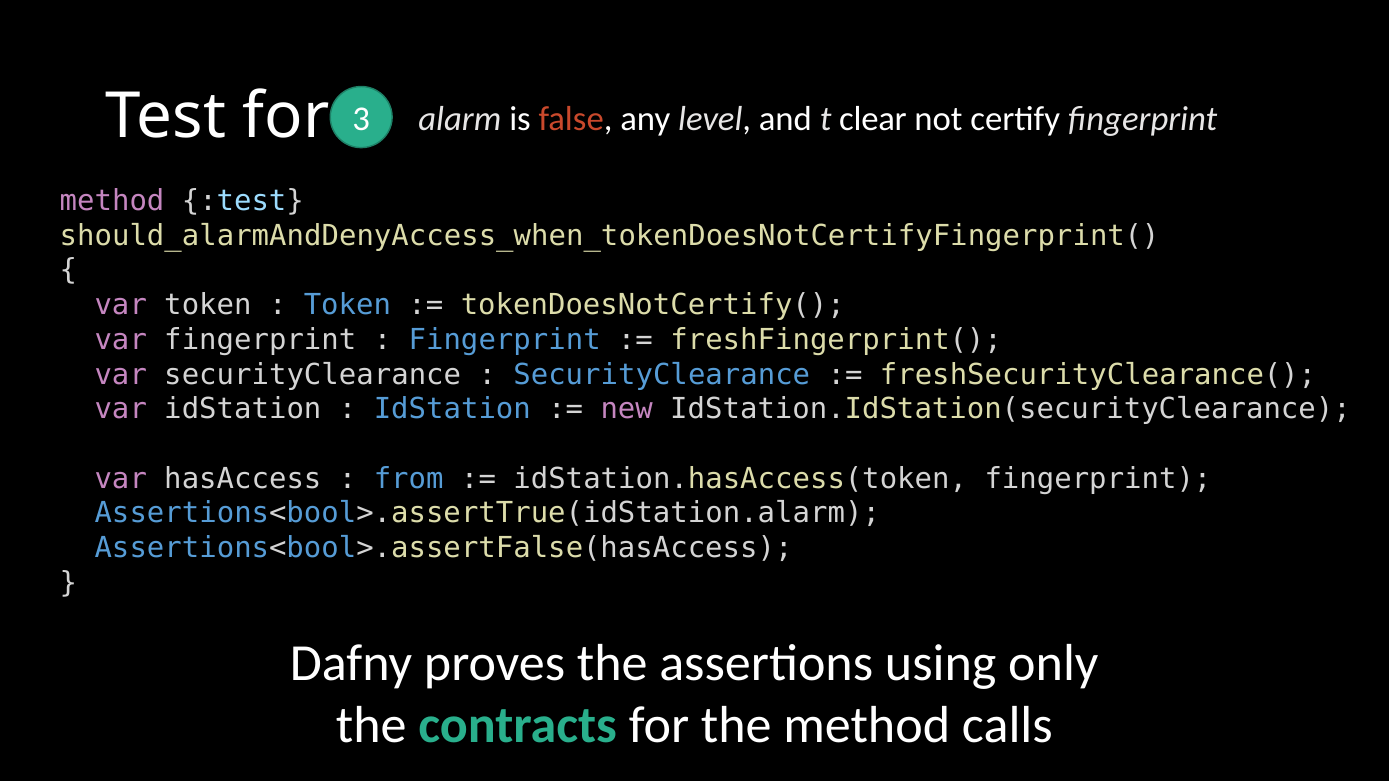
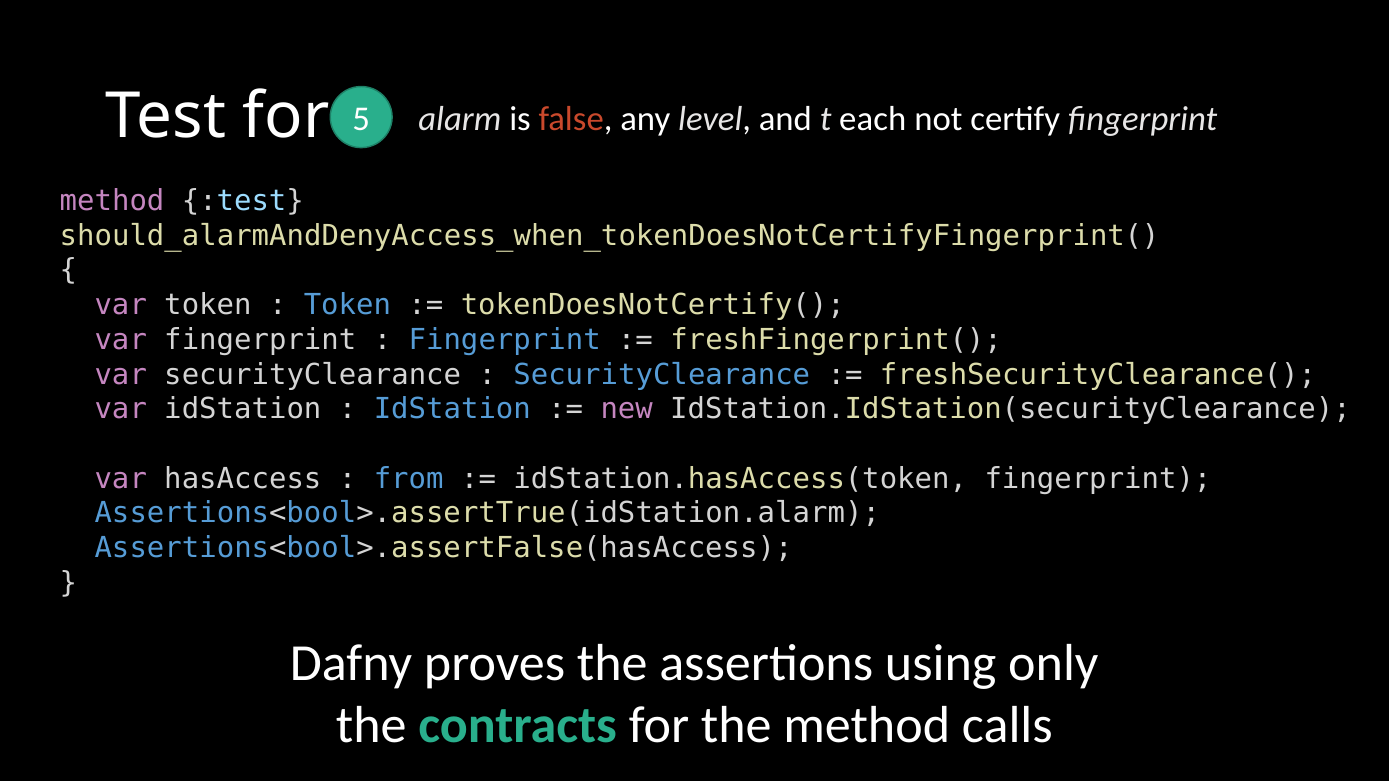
3: 3 -> 5
clear: clear -> each
